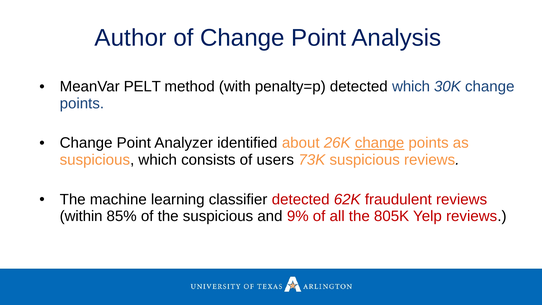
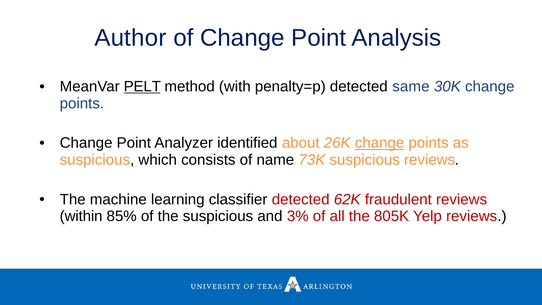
PELT underline: none -> present
detected which: which -> same
users: users -> name
9%: 9% -> 3%
